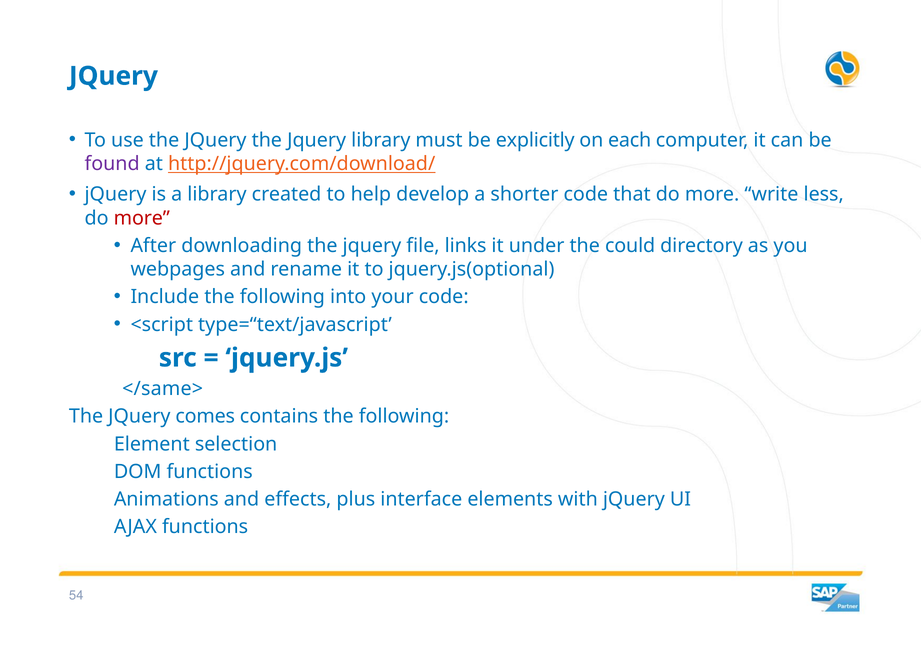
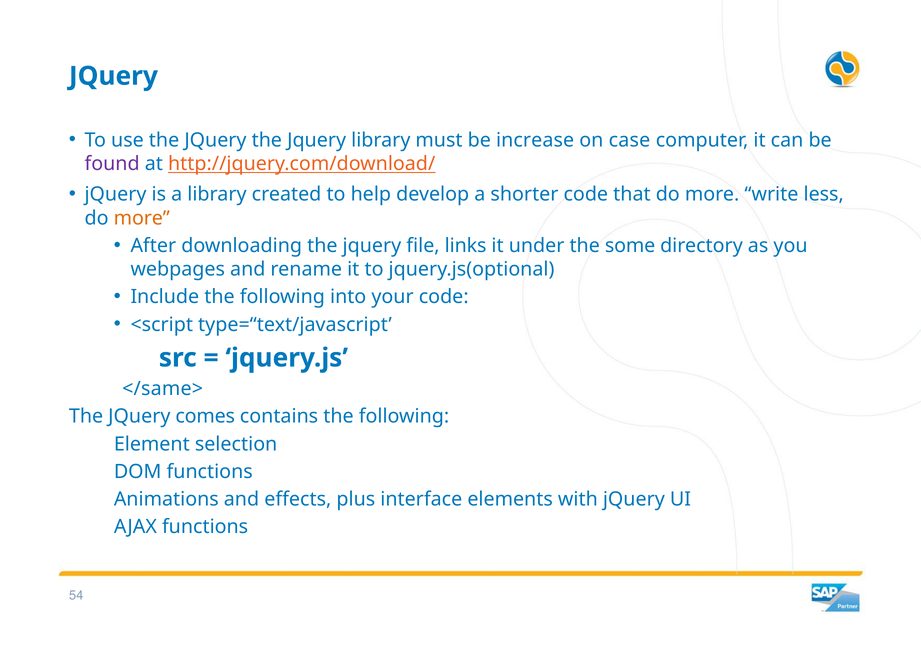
explicitly: explicitly -> increase
each: each -> case
more at (142, 218) colour: red -> orange
could: could -> some
